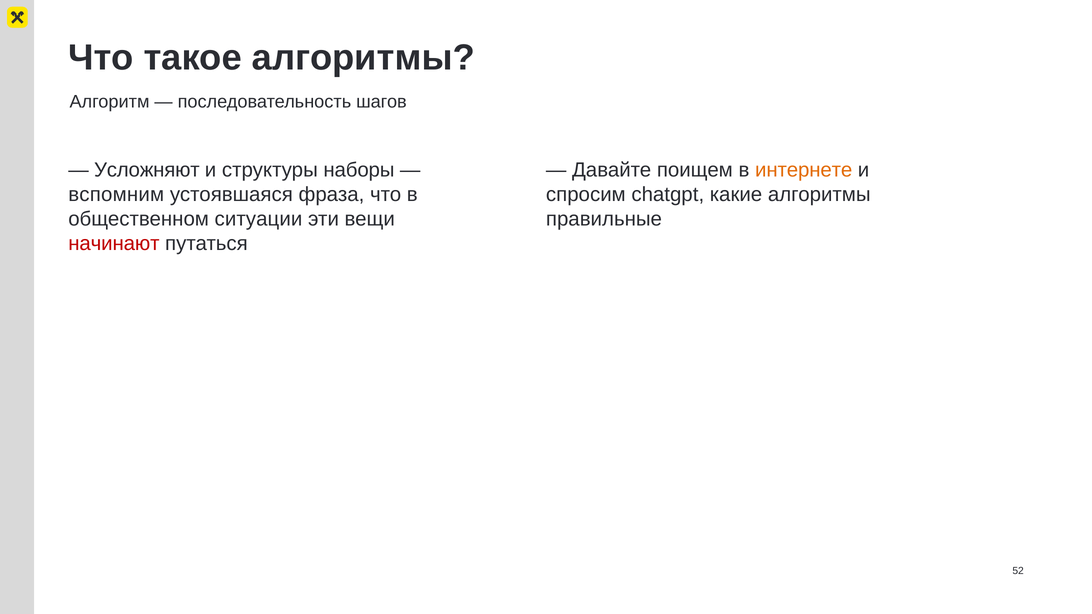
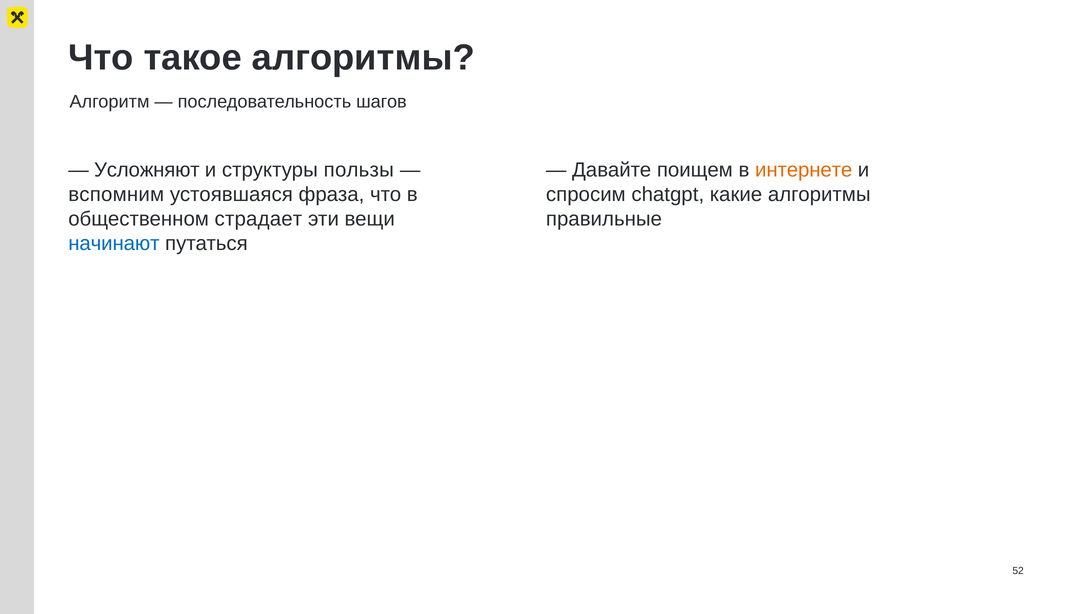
наборы: наборы -> пользы
ситуации: ситуации -> страдает
начинают colour: red -> blue
